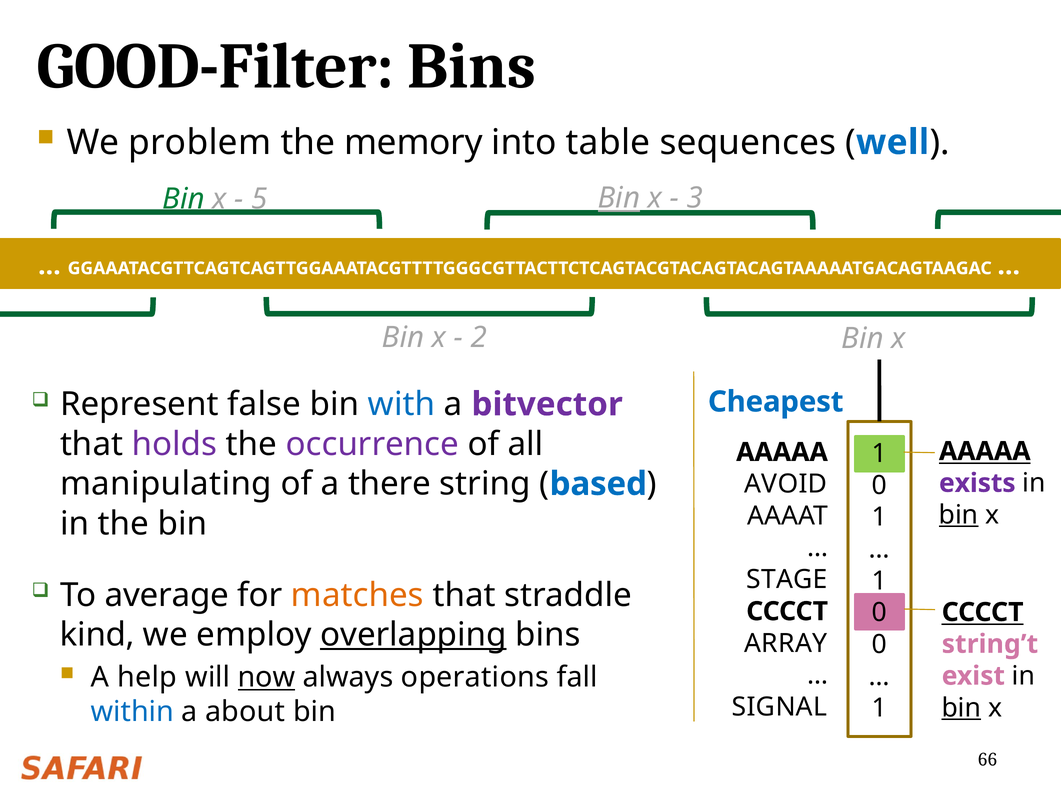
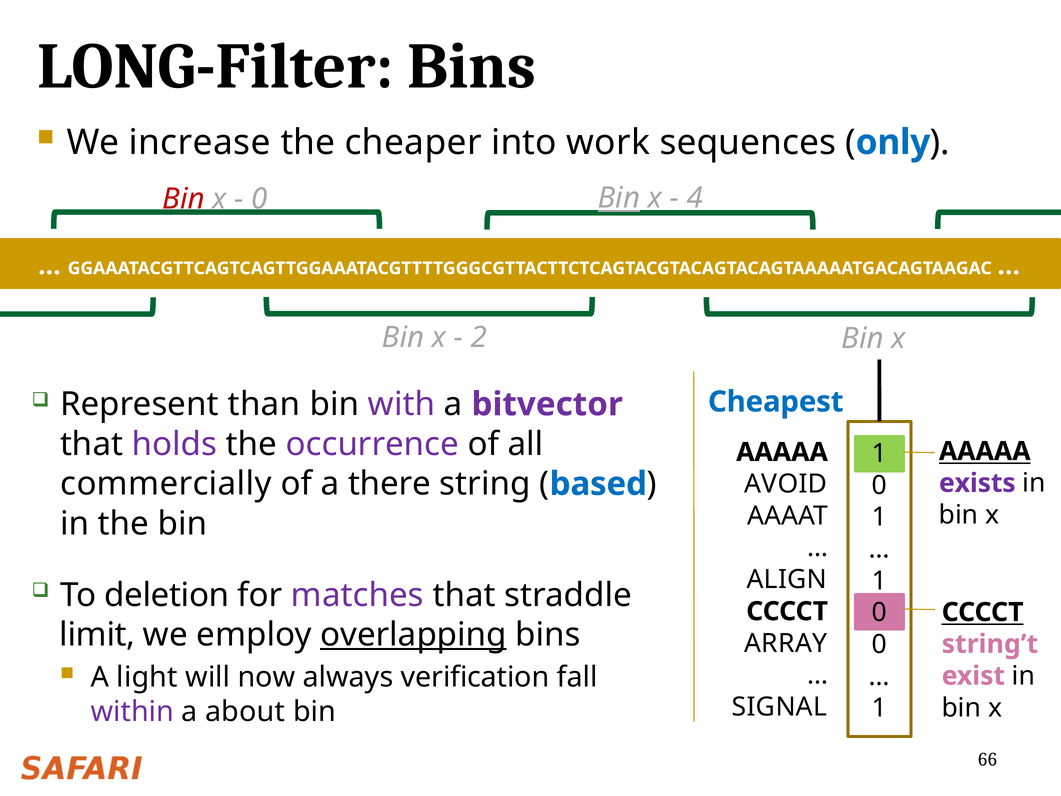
GOOD-Filter: GOOD-Filter -> LONG-Filter
problem: problem -> increase
memory: memory -> cheaper
table: table -> work
well: well -> only
3: 3 -> 4
Bin at (184, 199) colour: green -> red
5 at (259, 199): 5 -> 0
false: false -> than
with colour: blue -> purple
manipulating: manipulating -> commercially
bin at (959, 515) underline: present -> none
STAGE: STAGE -> ALIGN
average: average -> deletion
matches colour: orange -> purple
kind: kind -> limit
help: help -> light
now underline: present -> none
operations: operations -> verification
bin at (961, 708) underline: present -> none
within colour: blue -> purple
